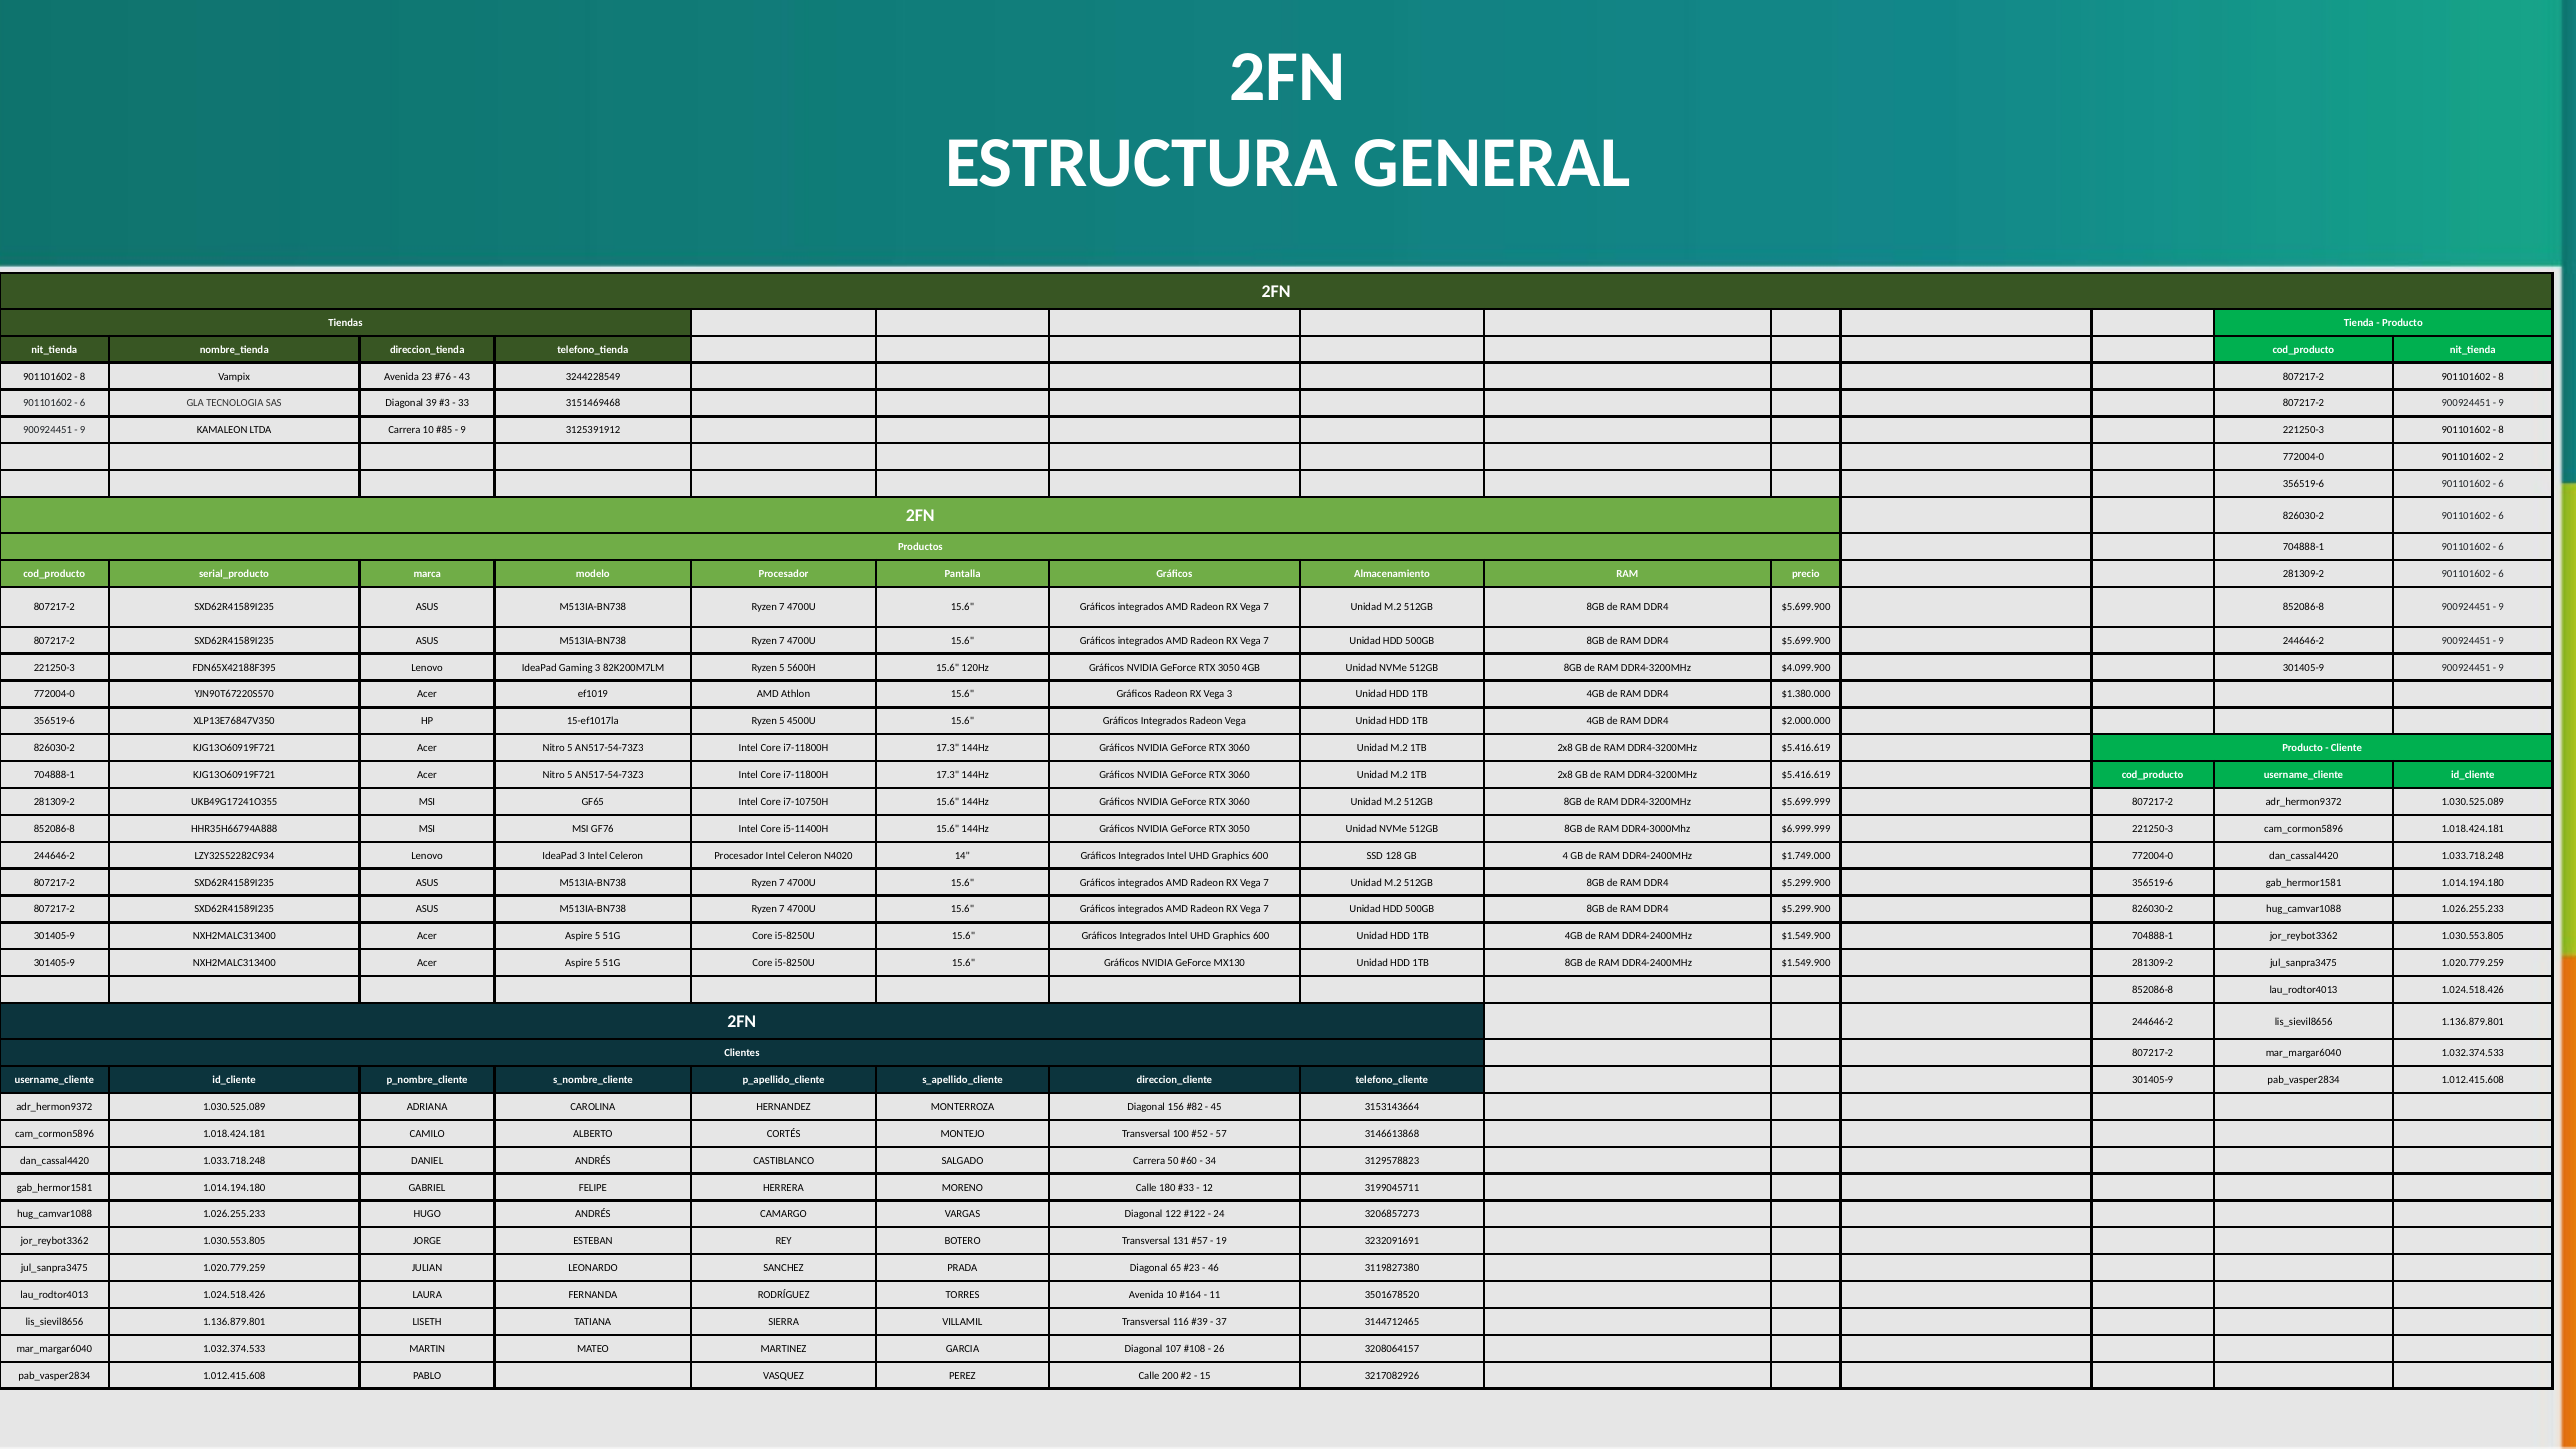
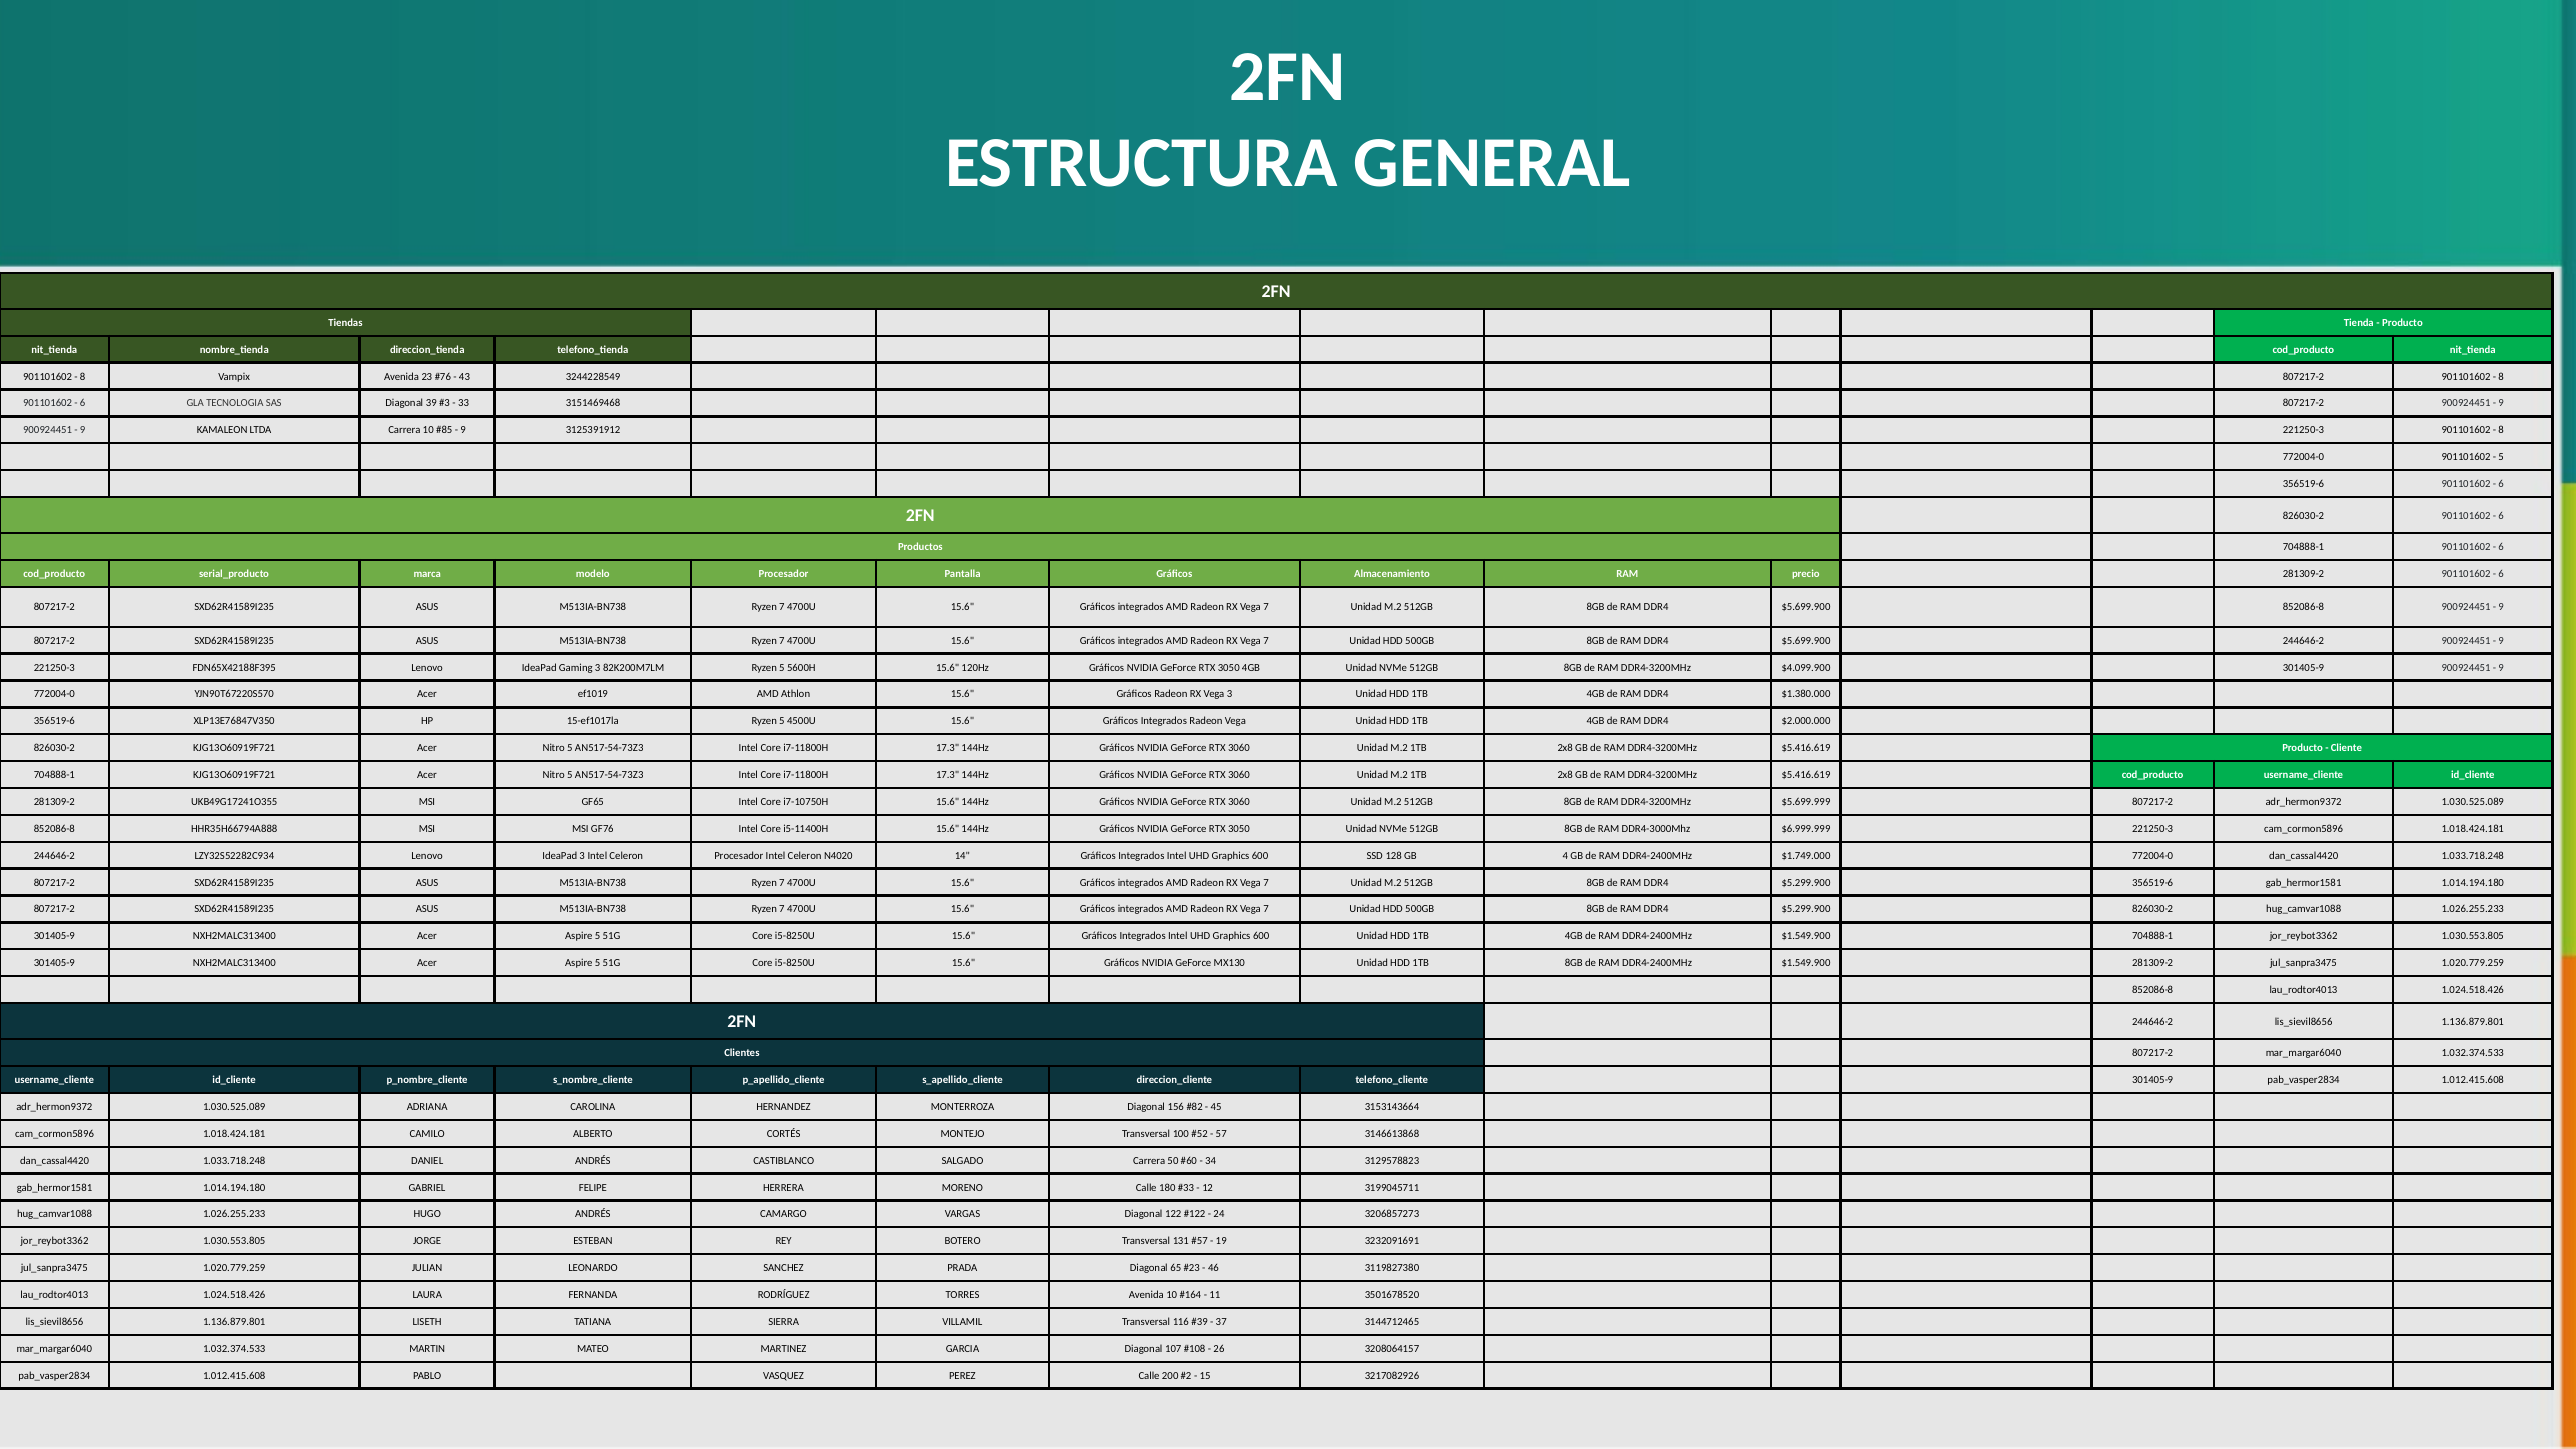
2 at (2501, 457): 2 -> 5
